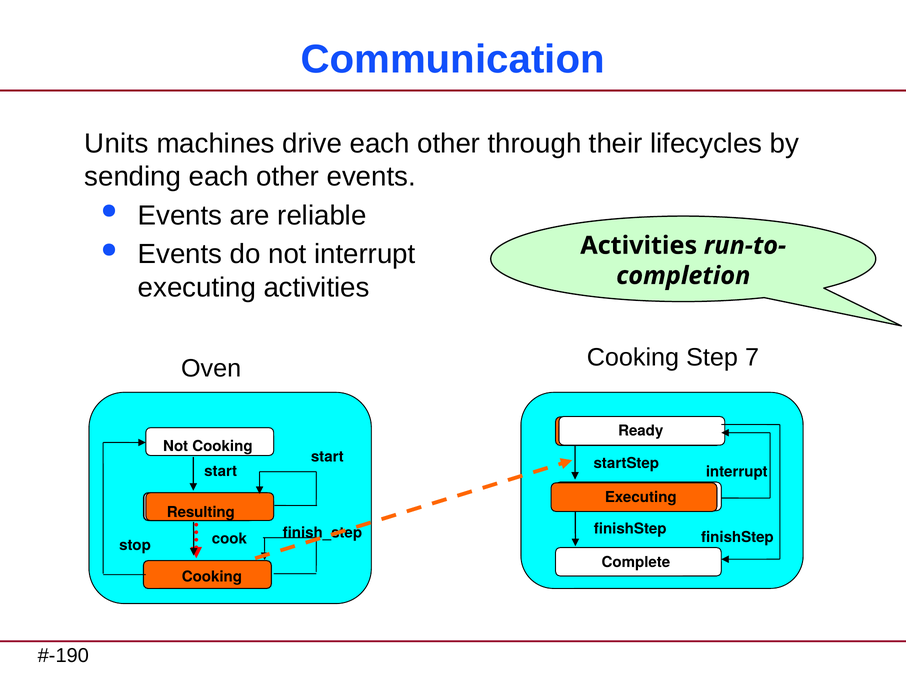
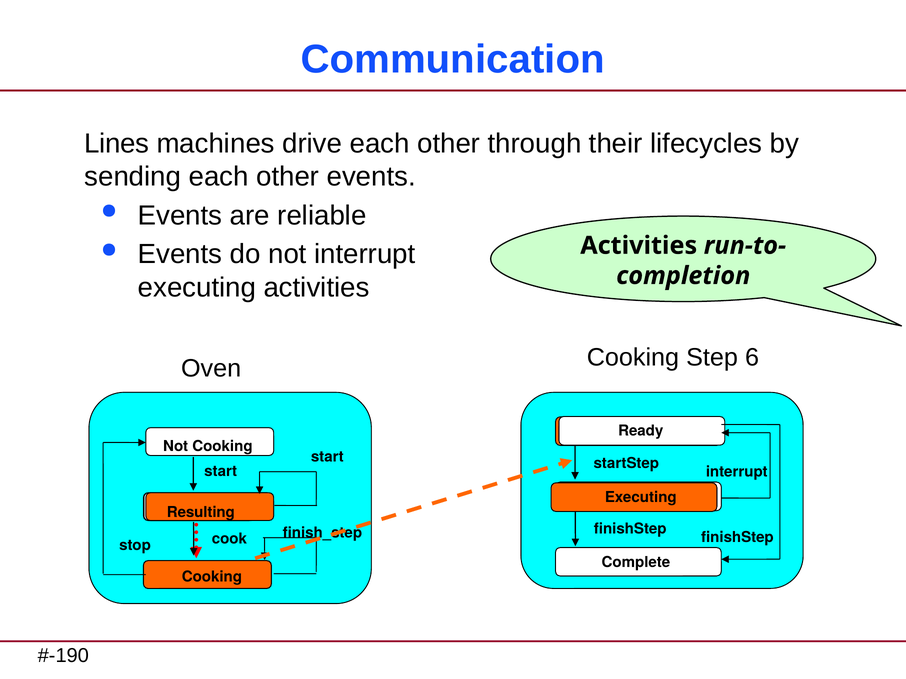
Units: Units -> Lines
7: 7 -> 6
